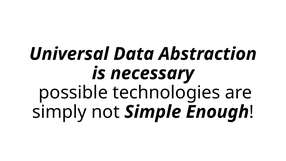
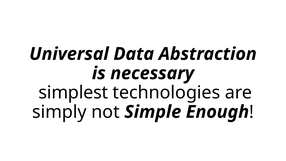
possible: possible -> simplest
